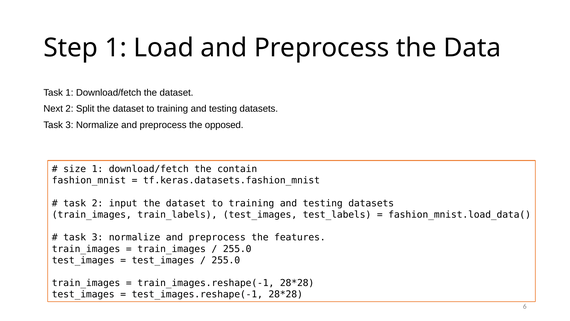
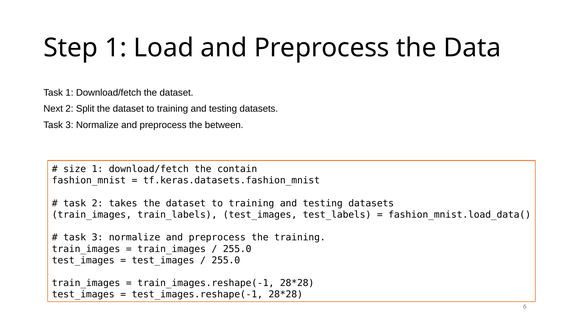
opposed: opposed -> between
input: input -> takes
the features: features -> training
